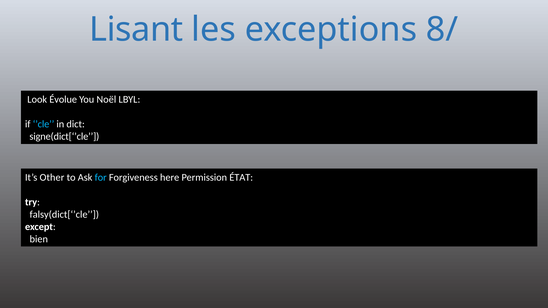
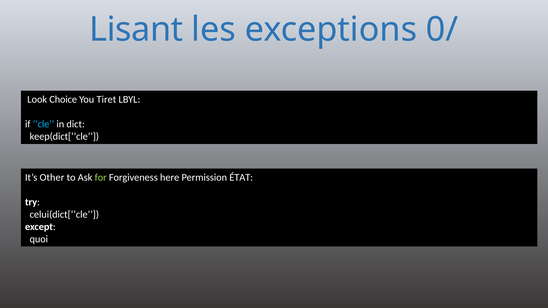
8/: 8/ -> 0/
Évolue: Évolue -> Choice
Noël: Noël -> Tiret
signe(dict[‘’cle: signe(dict[‘’cle -> keep(dict[‘’cle
for colour: light blue -> light green
falsy(dict[‘’cle: falsy(dict[‘’cle -> celui(dict[‘’cle
bien: bien -> quoi
